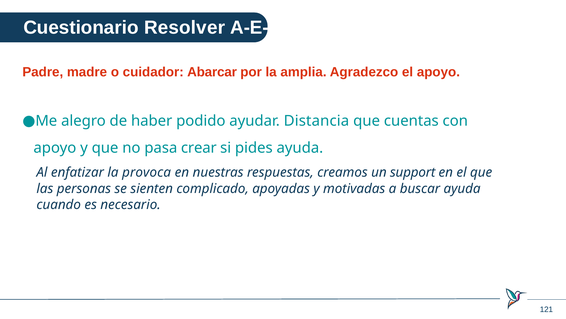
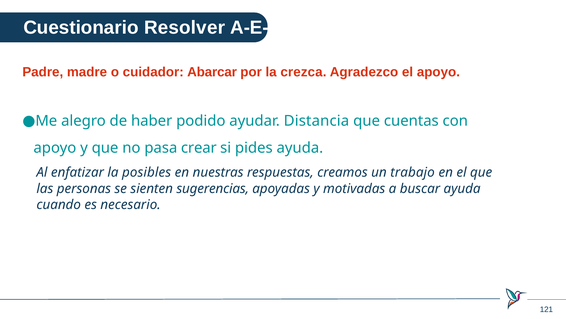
amplia: amplia -> crezca
provoca: provoca -> posibles
support: support -> trabajo
complicado: complicado -> sugerencias
